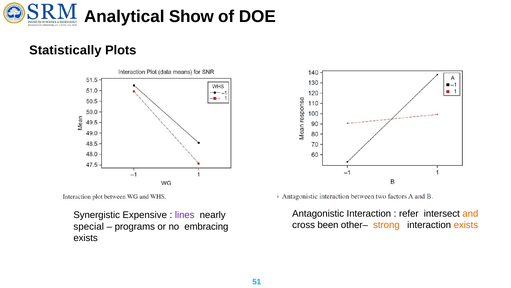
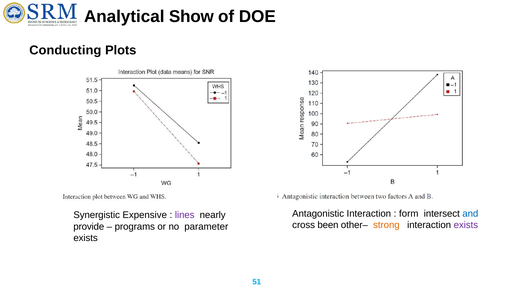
Statistically: Statistically -> Conducting
refer: refer -> form
and colour: orange -> blue
exists at (466, 225) colour: orange -> purple
special: special -> provide
embracing: embracing -> parameter
